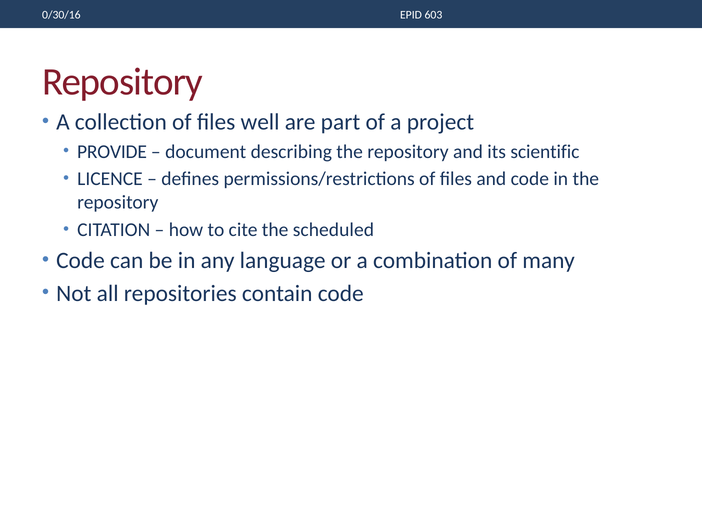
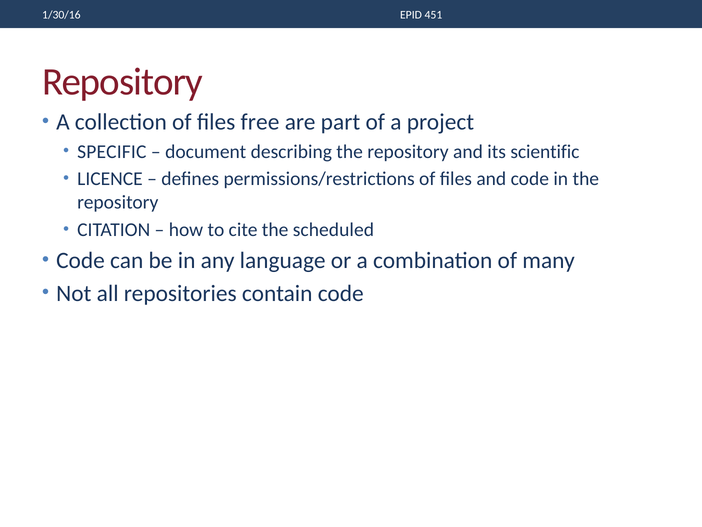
603: 603 -> 451
0/30/16: 0/30/16 -> 1/30/16
well: well -> free
PROVIDE: PROVIDE -> SPECIFIC
